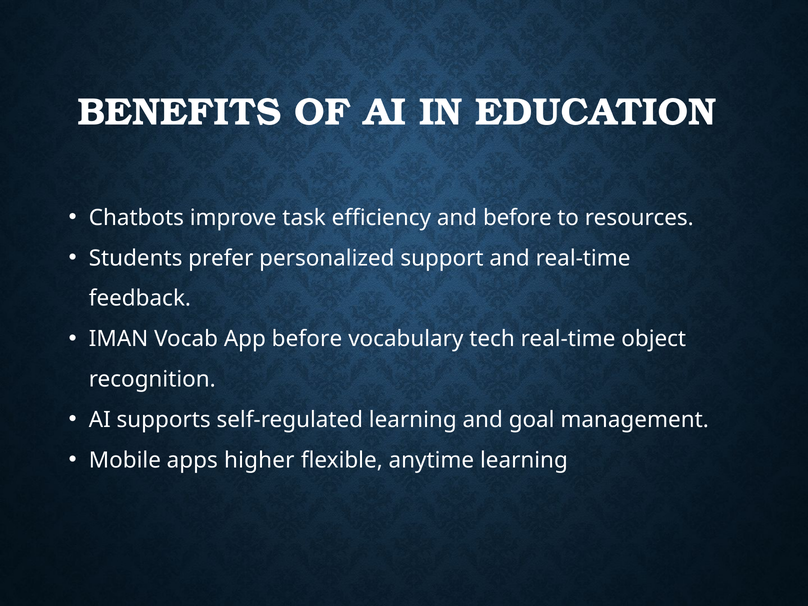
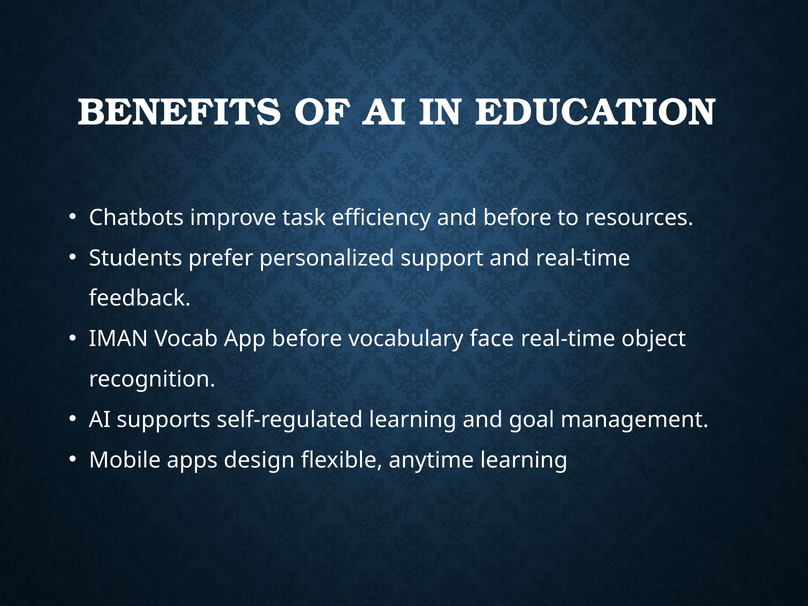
tech: tech -> face
higher: higher -> design
